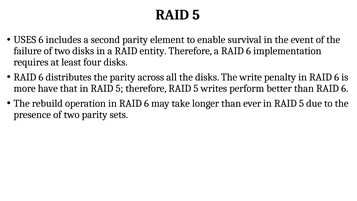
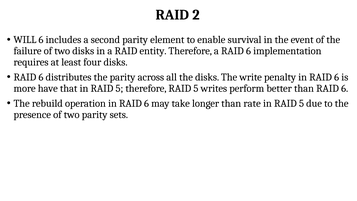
5 at (196, 15): 5 -> 2
USES: USES -> WILL
ever: ever -> rate
